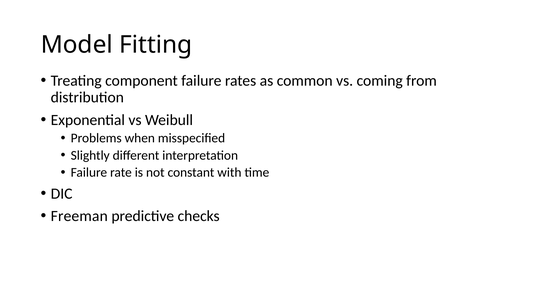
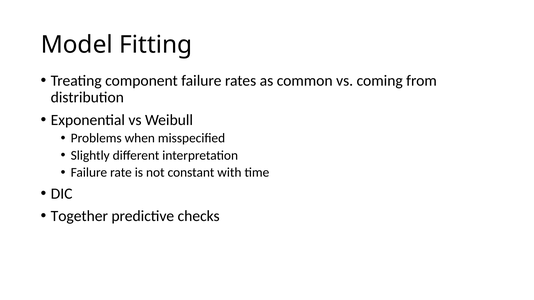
Freeman: Freeman -> Together
